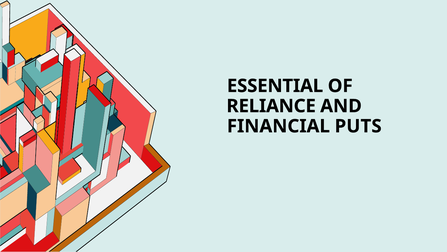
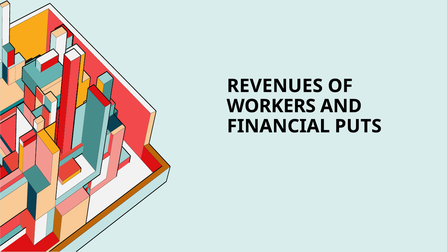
ESSENTIAL: ESSENTIAL -> REVENUES
RELIANCE: RELIANCE -> WORKERS
